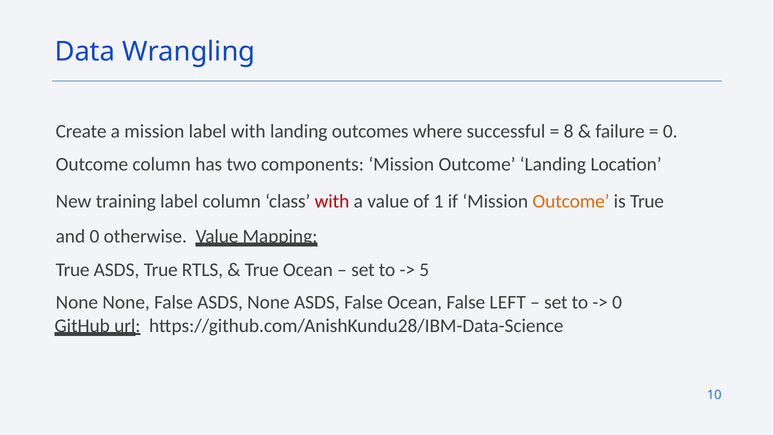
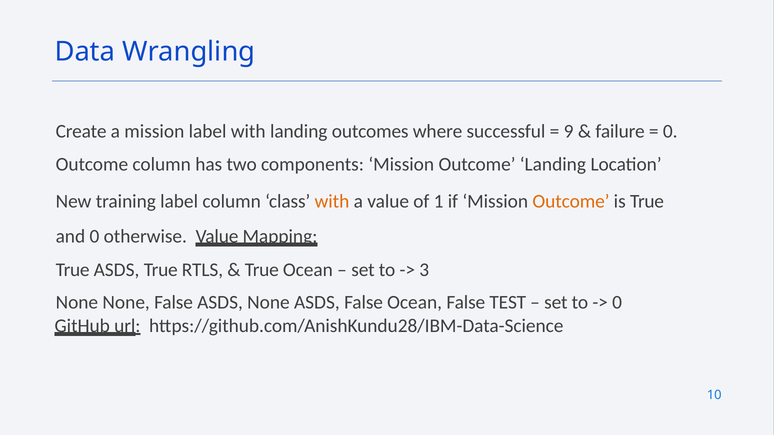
8: 8 -> 9
with at (332, 202) colour: red -> orange
5: 5 -> 3
LEFT: LEFT -> TEST
